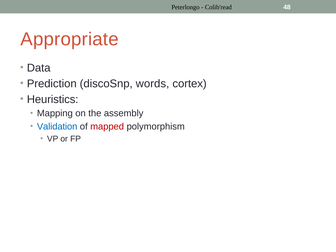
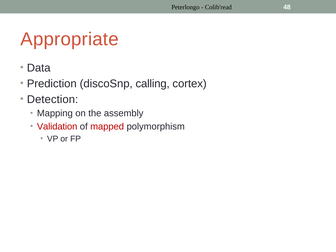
words: words -> calling
Heuristics: Heuristics -> Detection
Validation colour: blue -> red
